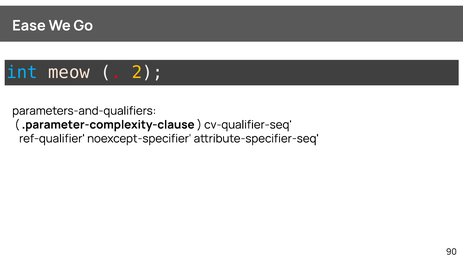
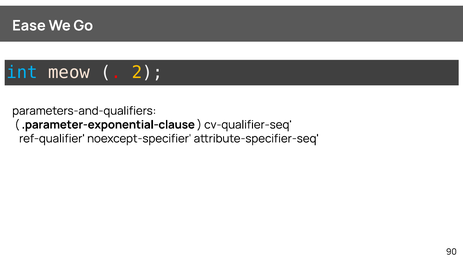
.parameter-complexity-clause: .parameter-complexity-clause -> .parameter-exponential-clause
